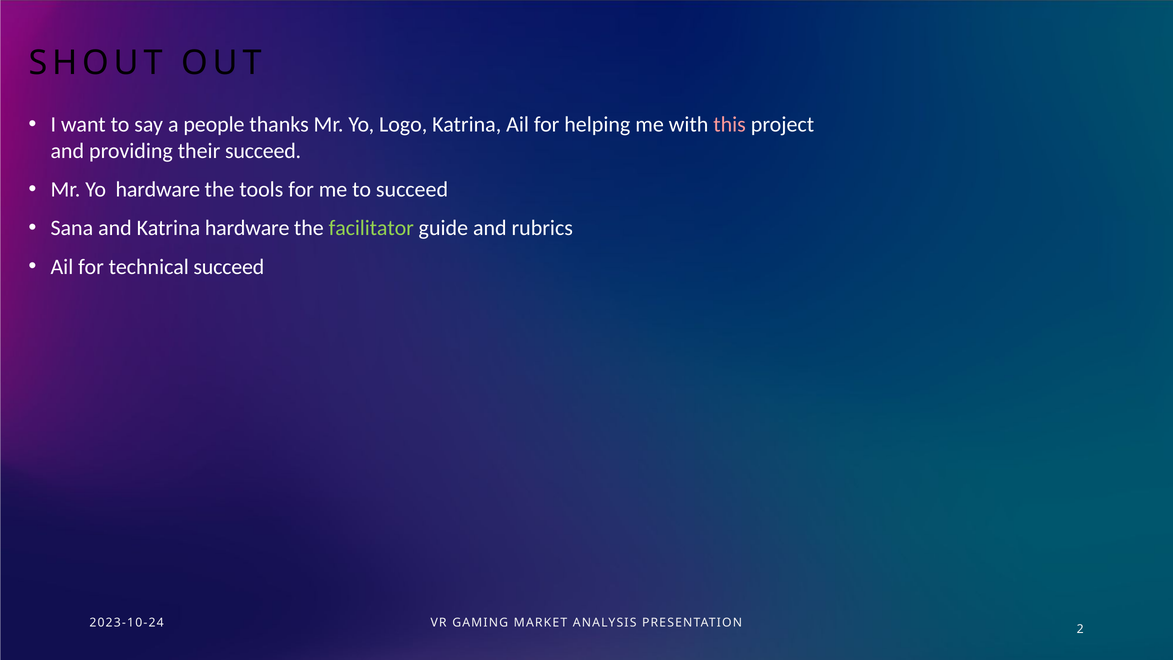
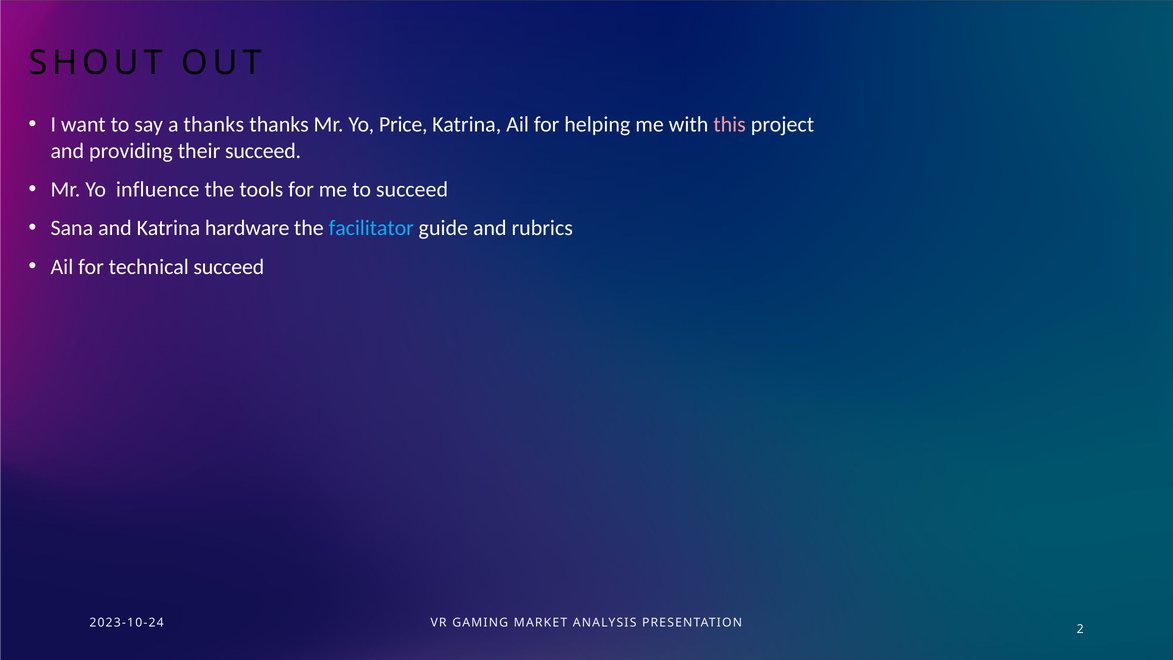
a people: people -> thanks
Logo: Logo -> Price
Yo hardware: hardware -> influence
facilitator colour: light green -> light blue
